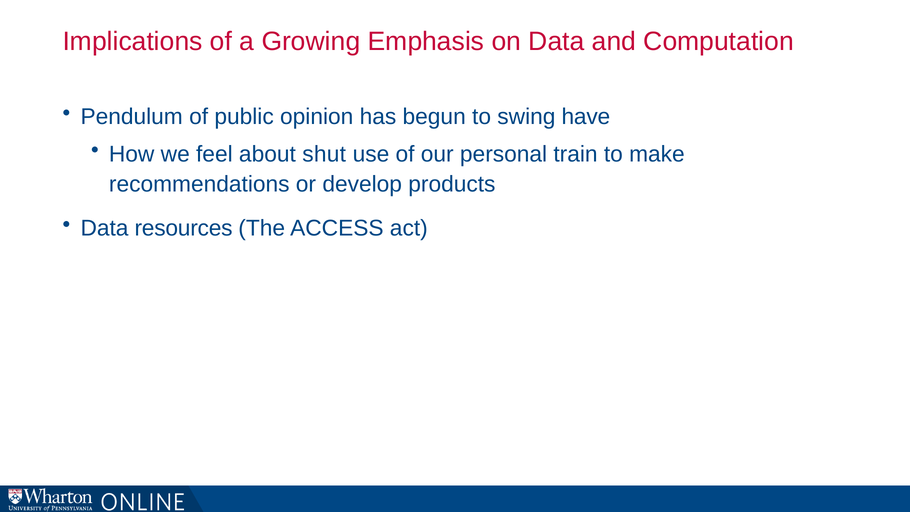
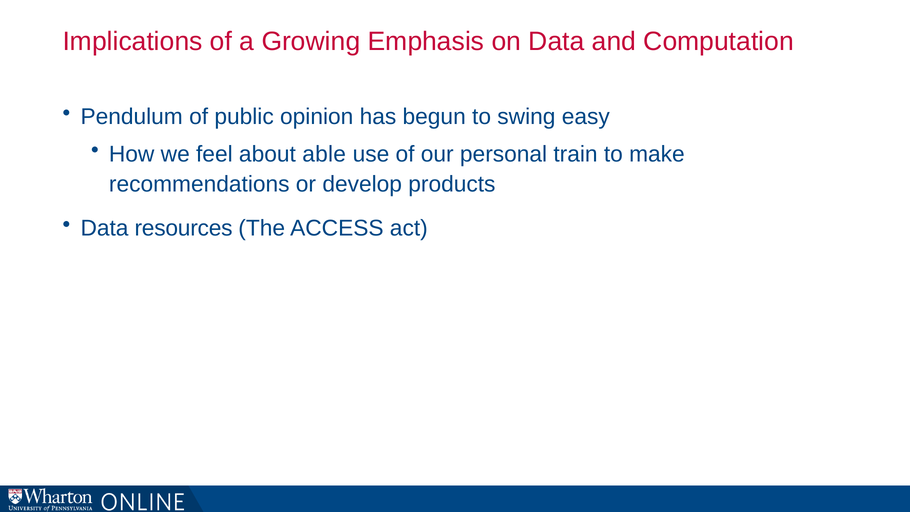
have: have -> easy
shut: shut -> able
